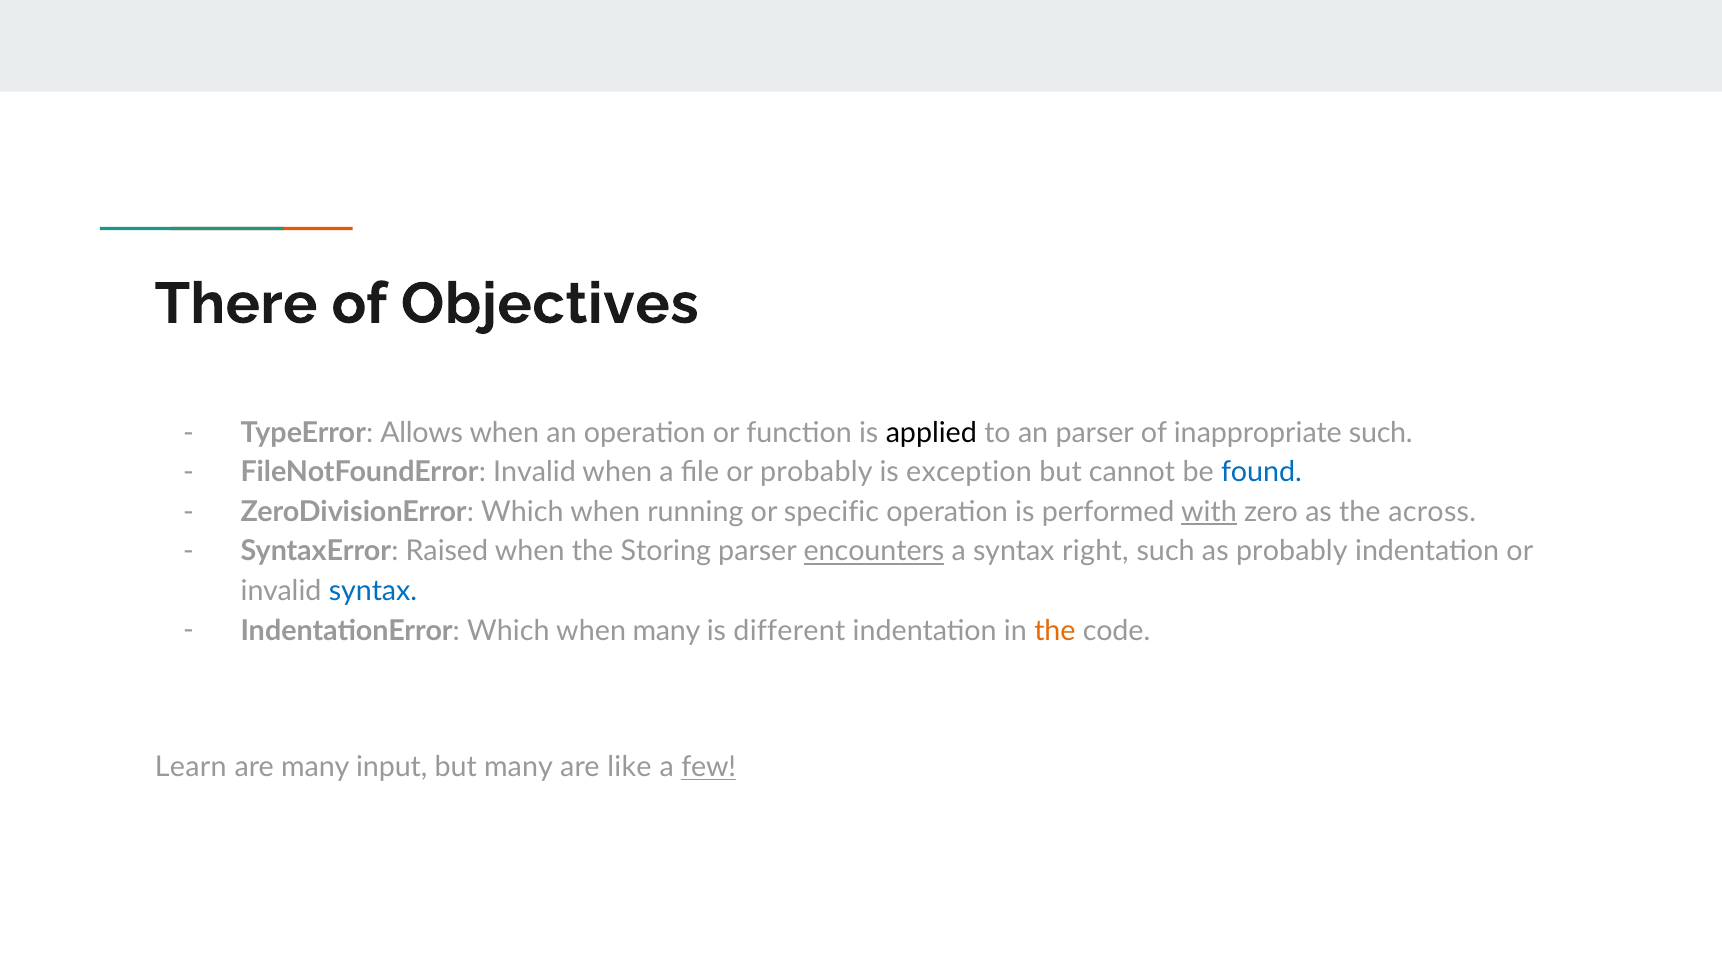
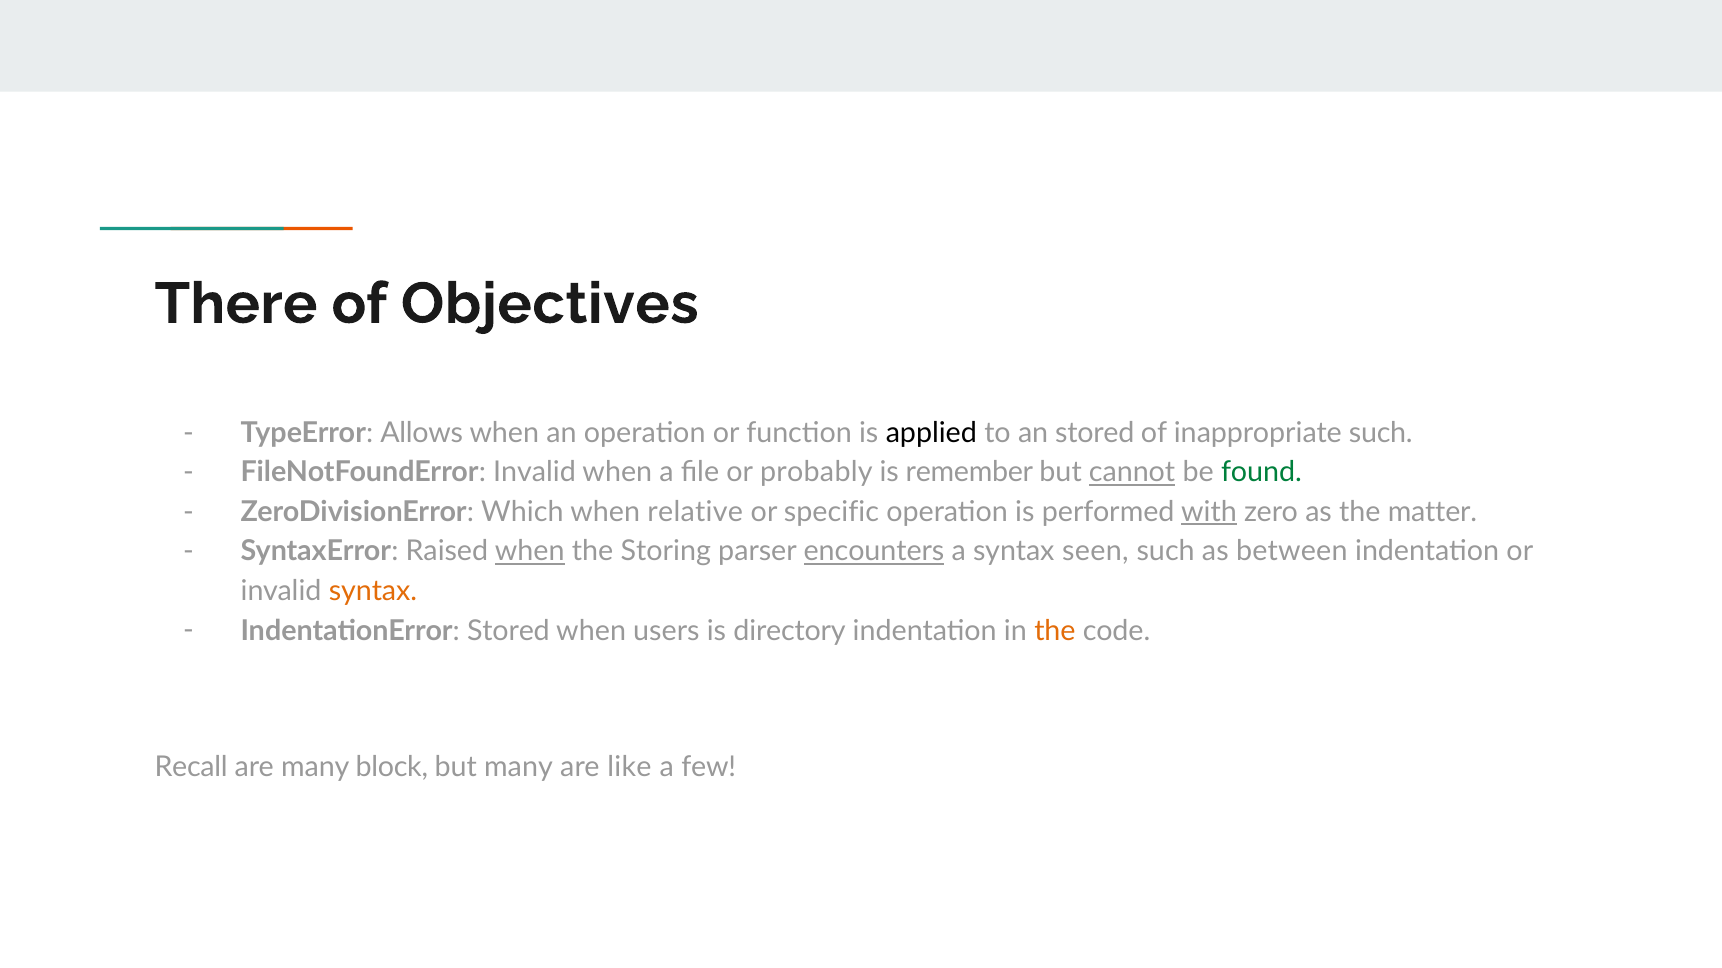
an parser: parser -> stored
exception: exception -> remember
cannot underline: none -> present
found colour: blue -> green
running: running -> relative
across: across -> matter
when at (530, 552) underline: none -> present
right: right -> seen
as probably: probably -> between
syntax at (373, 591) colour: blue -> orange
IndentationError Which: Which -> Stored
when many: many -> users
different: different -> directory
Learn: Learn -> Recall
input: input -> block
few underline: present -> none
